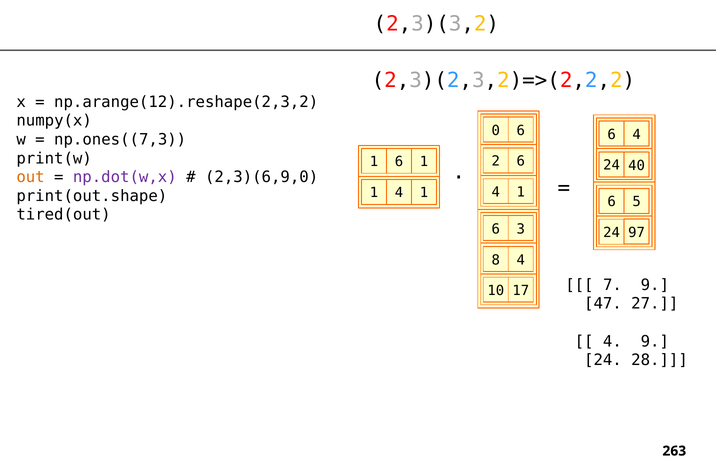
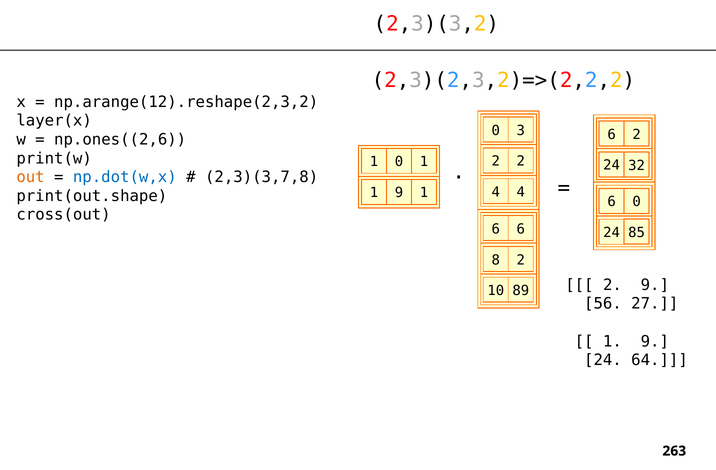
numpy(x: numpy(x -> layer(x
0 6: 6 -> 3
6 4: 4 -> 2
np.ones((7,3: np.ones((7,3 -> np.ones((2,6
2 6: 6 -> 2
6 at (399, 162): 6 -> 0
40: 40 -> 32
np.dot(w,x colour: purple -> blue
2,3)(6,9,0: 2,3)(6,9,0 -> 2,3)(3,7,8
1 at (521, 192): 1 -> 4
4 at (399, 193): 4 -> 9
6 5: 5 -> 0
tired(out: tired(out -> cross(out
6 3: 3 -> 6
97: 97 -> 85
8 4: 4 -> 2
7 at (612, 285): 7 -> 2
17: 17 -> 89
47: 47 -> 56
4 at (612, 342): 4 -> 1
28: 28 -> 64
